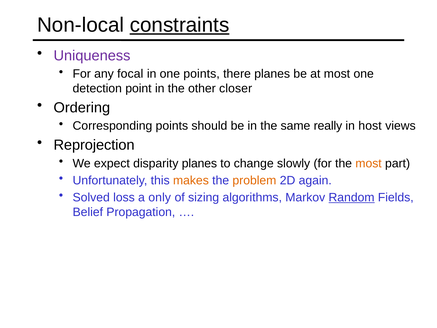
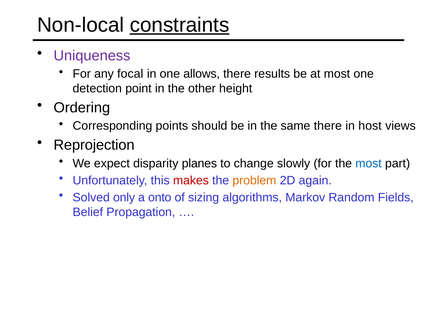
one points: points -> allows
there planes: planes -> results
closer: closer -> height
same really: really -> there
most at (369, 163) colour: orange -> blue
makes colour: orange -> red
loss: loss -> only
only: only -> onto
Random underline: present -> none
